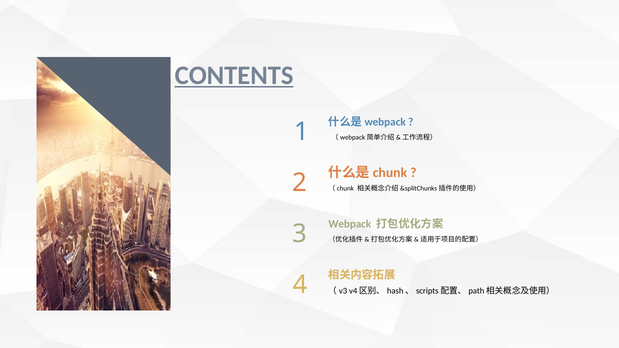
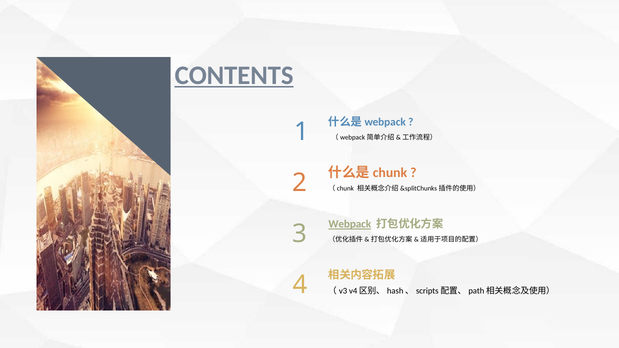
Webpack underline: none -> present
